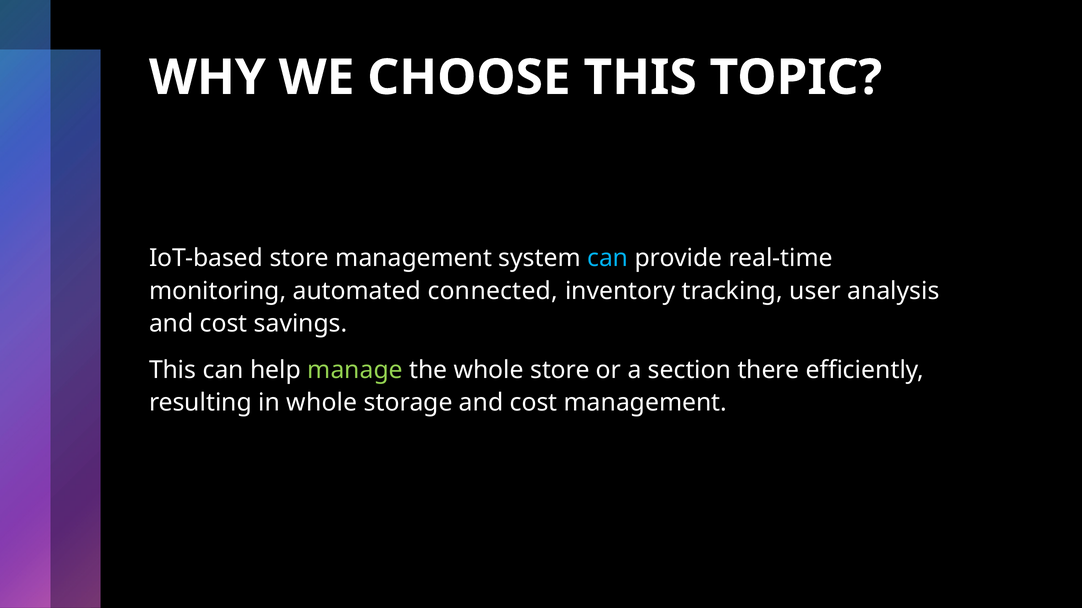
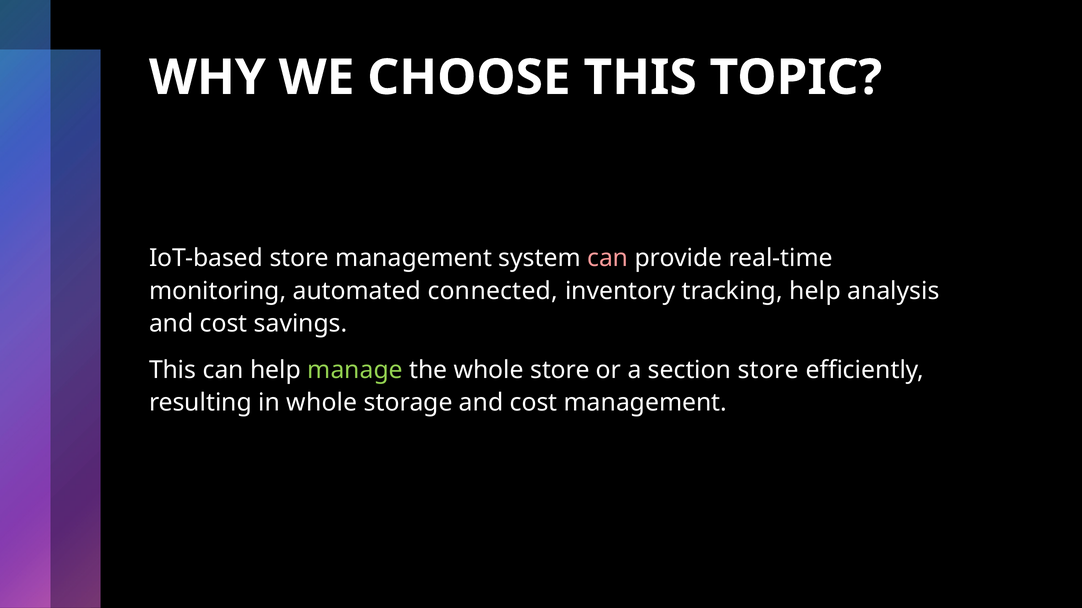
can at (608, 259) colour: light blue -> pink
tracking user: user -> help
section there: there -> store
